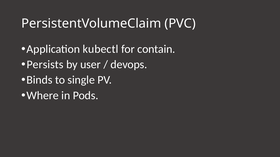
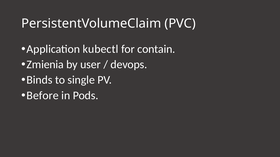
Persists: Persists -> Zmienia
Where: Where -> Before
